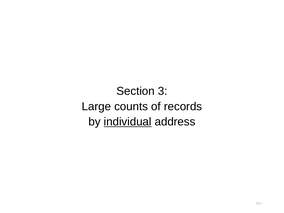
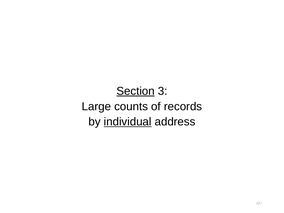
Section underline: none -> present
